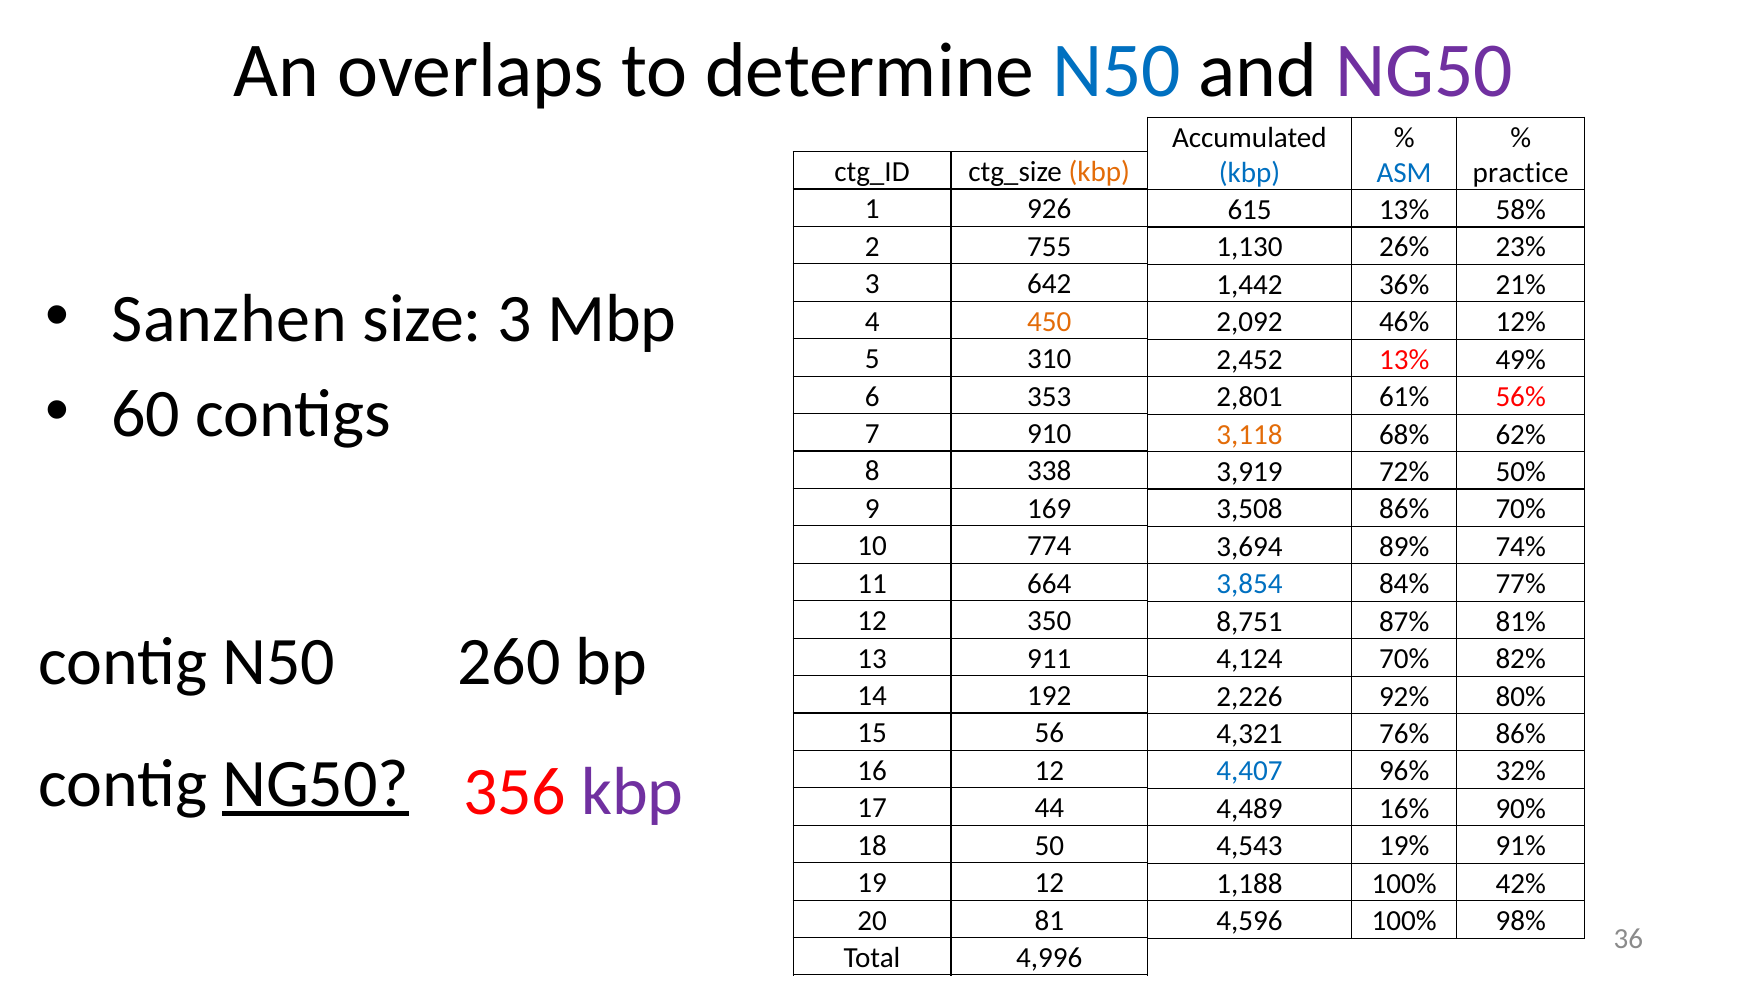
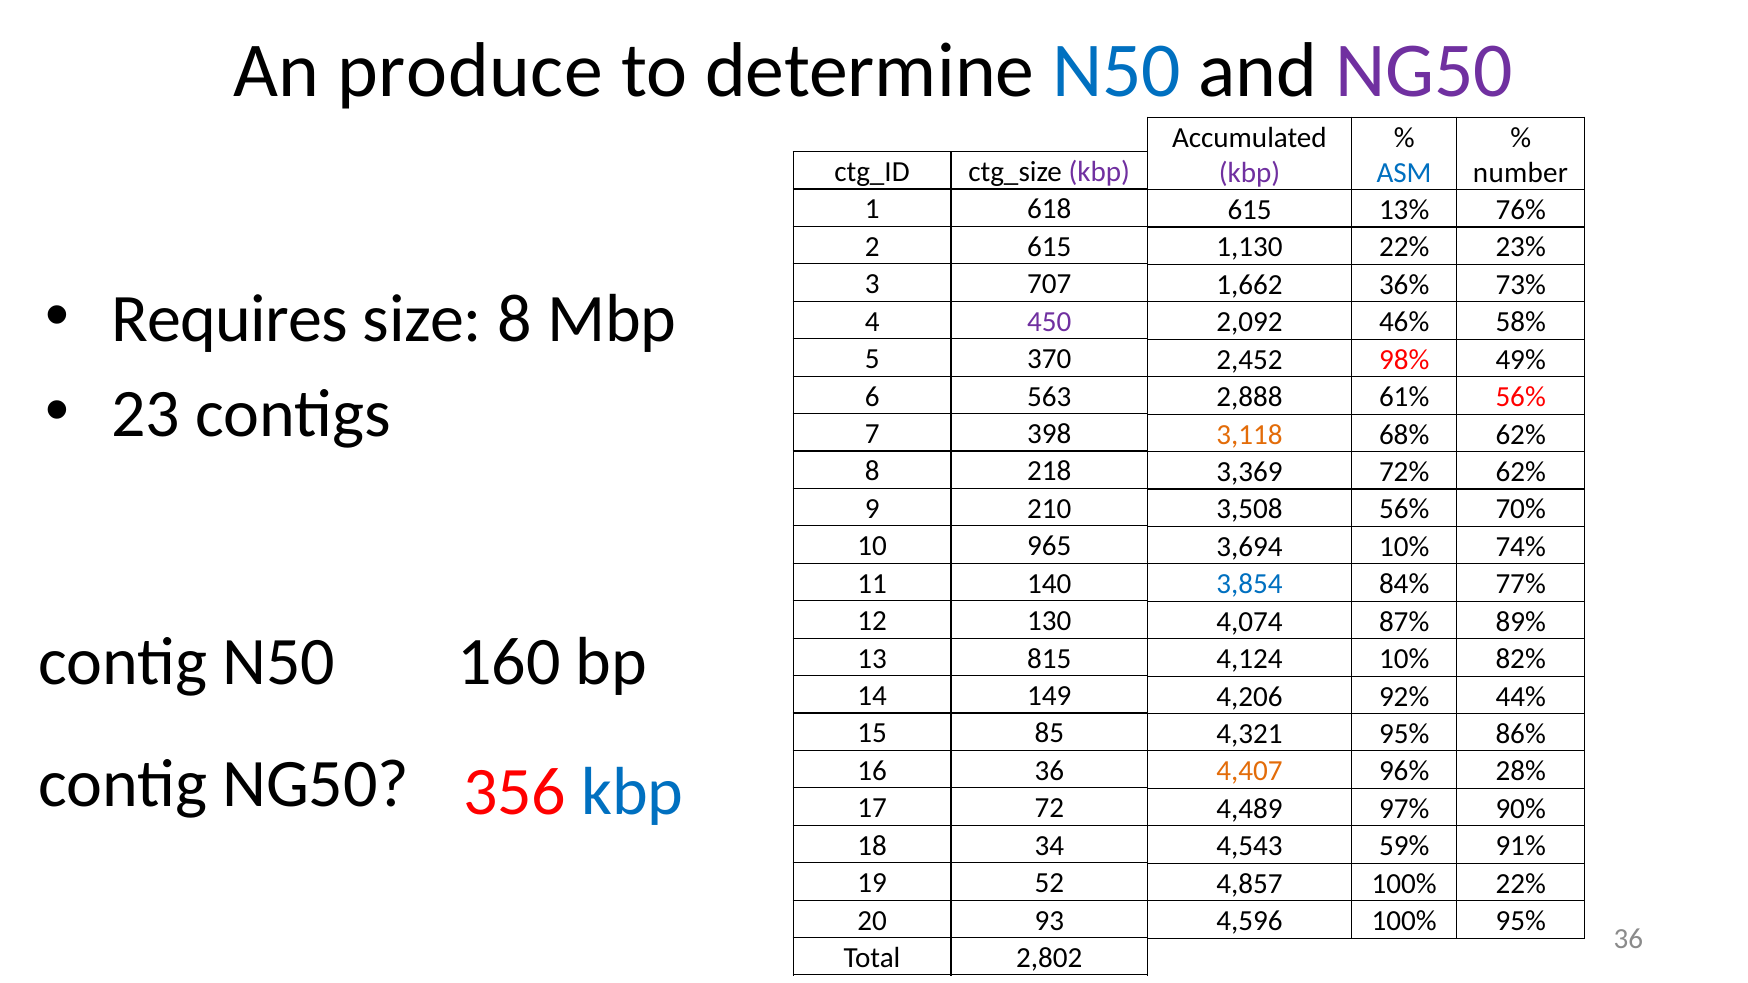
overlaps: overlaps -> produce
kbp at (1099, 172) colour: orange -> purple
kbp at (1250, 173) colour: blue -> purple
practice: practice -> number
926: 926 -> 618
58%: 58% -> 76%
2 755: 755 -> 615
1,130 26%: 26% -> 22%
642: 642 -> 707
1,442: 1,442 -> 1,662
21%: 21% -> 73%
Sanzhen: Sanzhen -> Requires
size 3: 3 -> 8
450 colour: orange -> purple
12%: 12% -> 58%
310: 310 -> 370
2,452 13%: 13% -> 98%
60: 60 -> 23
353: 353 -> 563
2,801: 2,801 -> 2,888
910: 910 -> 398
338: 338 -> 218
3,919: 3,919 -> 3,369
72% 50%: 50% -> 62%
169: 169 -> 210
3,508 86%: 86% -> 56%
774: 774 -> 965
3,694 89%: 89% -> 10%
664: 664 -> 140
350: 350 -> 130
8,751: 8,751 -> 4,074
81%: 81% -> 89%
260: 260 -> 160
911: 911 -> 815
4,124 70%: 70% -> 10%
192: 192 -> 149
2,226: 2,226 -> 4,206
80%: 80% -> 44%
56: 56 -> 85
4,321 76%: 76% -> 95%
NG50 at (316, 785) underline: present -> none
16 12: 12 -> 36
4,407 colour: blue -> orange
32%: 32% -> 28%
kbp at (632, 793) colour: purple -> blue
44: 44 -> 72
16%: 16% -> 97%
50: 50 -> 34
19%: 19% -> 59%
19 12: 12 -> 52
1,188: 1,188 -> 4,857
100% 42%: 42% -> 22%
81: 81 -> 93
100% 98%: 98% -> 95%
4,996: 4,996 -> 2,802
